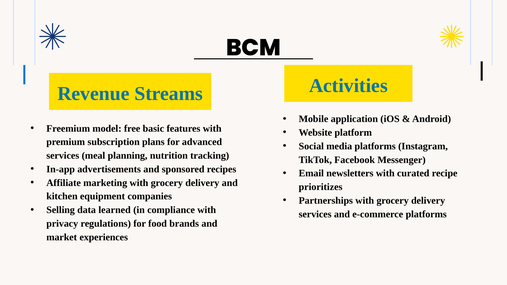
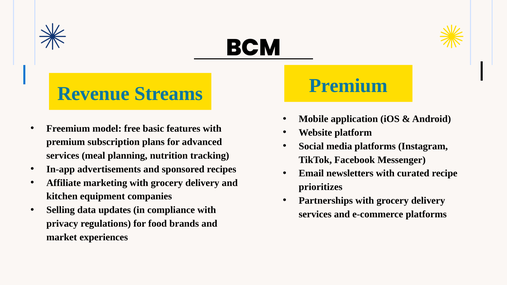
Activities at (348, 86): Activities -> Premium
learned: learned -> updates
